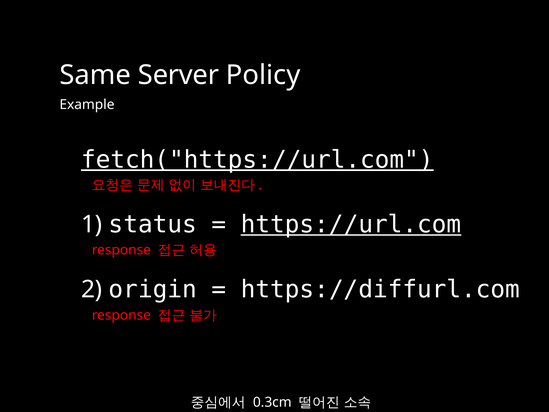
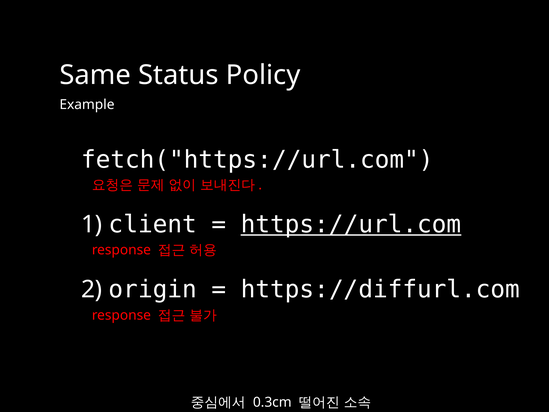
Server: Server -> Status
fetch("https://url.com underline: present -> none
status: status -> client
